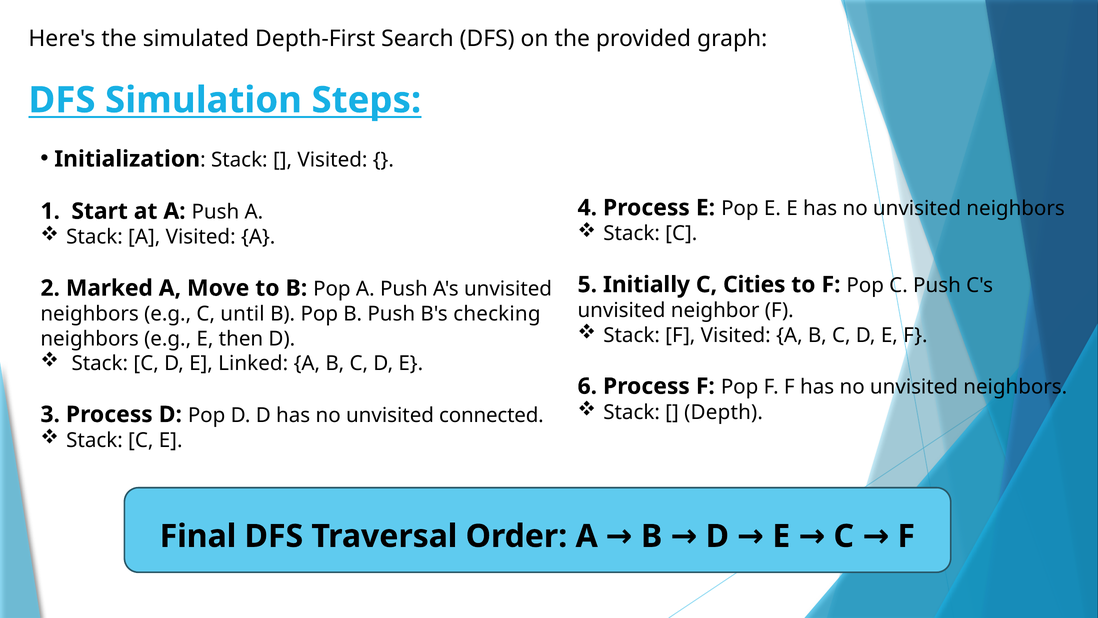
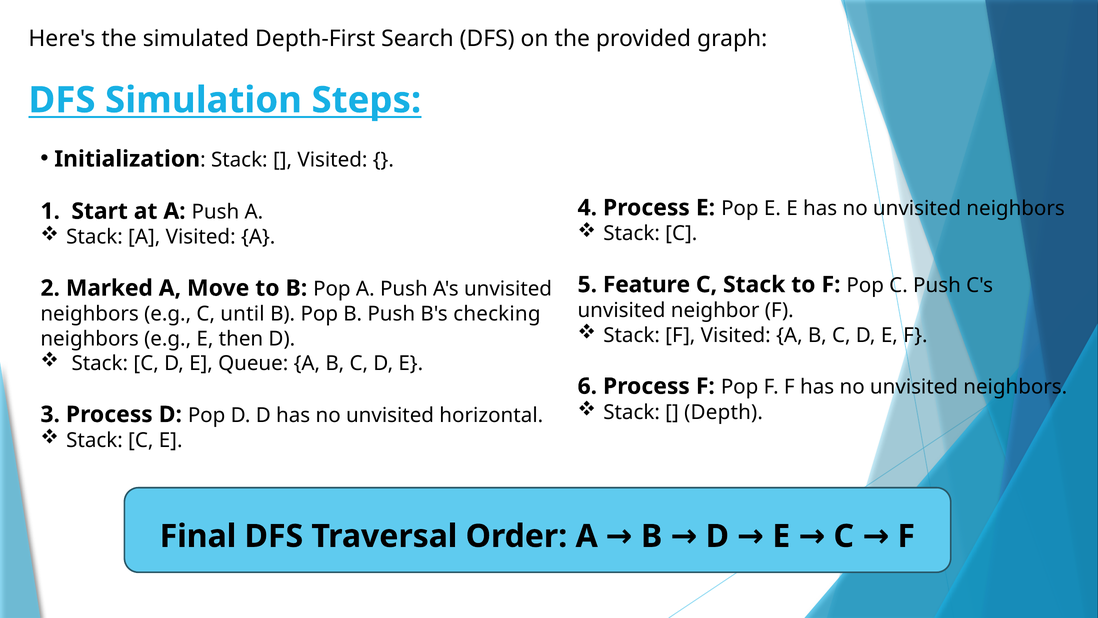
Initially: Initially -> Feature
C Cities: Cities -> Stack
Linked: Linked -> Queue
connected: connected -> horizontal
